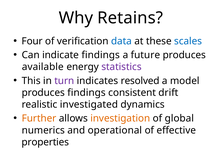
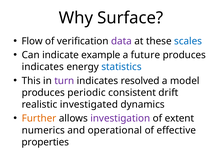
Retains: Retains -> Surface
Four: Four -> Flow
data colour: blue -> purple
indicate findings: findings -> example
available at (43, 67): available -> indicates
statistics colour: purple -> blue
produces findings: findings -> periodic
investigation colour: orange -> purple
global: global -> extent
